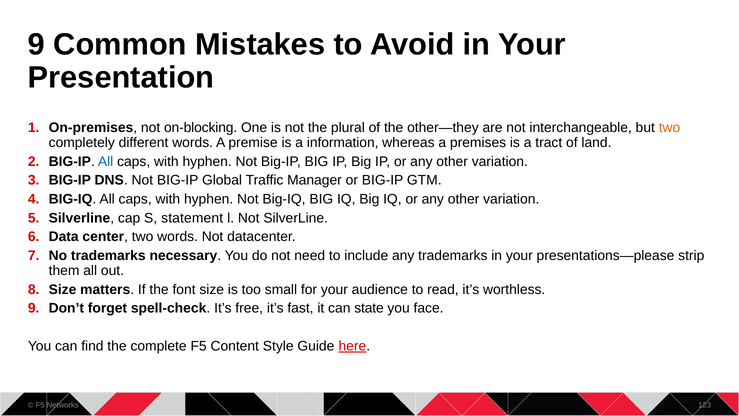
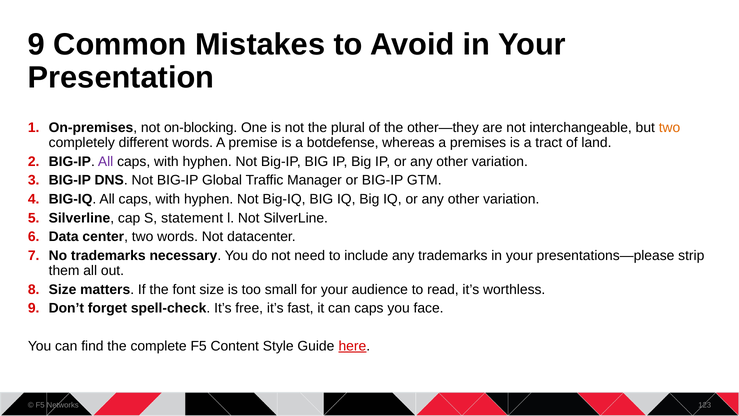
information: information -> botdefense
All at (106, 161) colour: blue -> purple
can state: state -> caps
